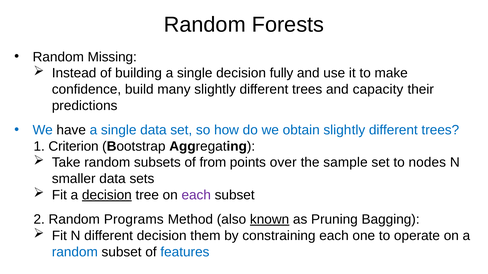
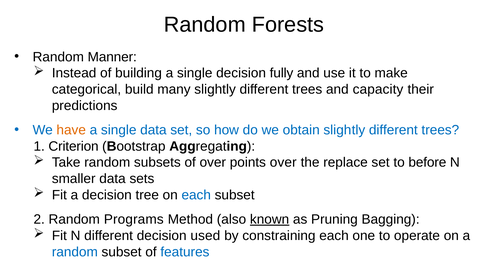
Missing: Missing -> Manner
confidence: confidence -> categorical
have colour: black -> orange
of from: from -> over
sample: sample -> replace
nodes: nodes -> before
decision at (107, 195) underline: present -> none
each at (196, 195) colour: purple -> blue
them: them -> used
